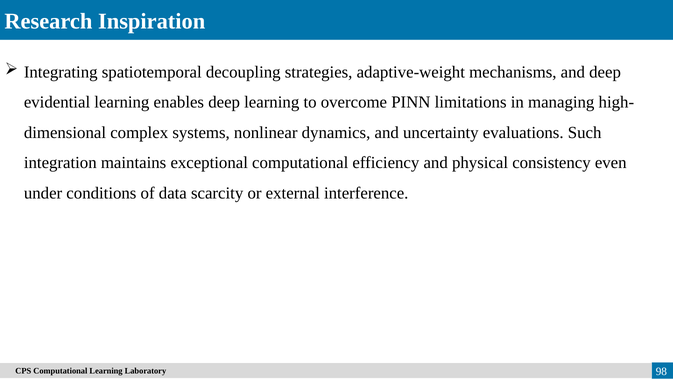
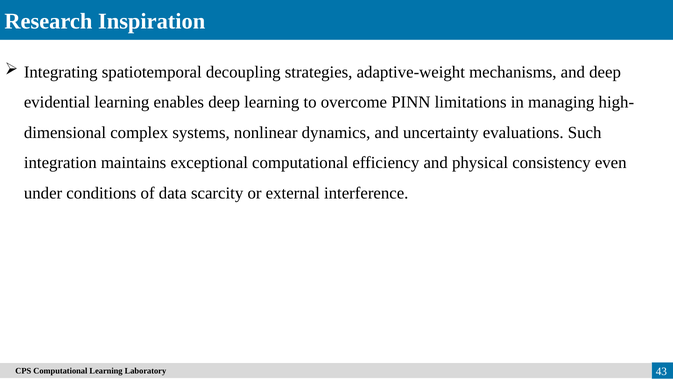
98: 98 -> 43
